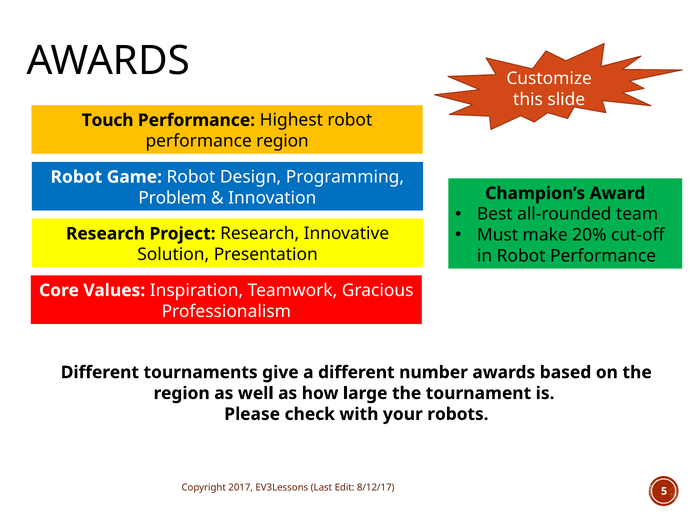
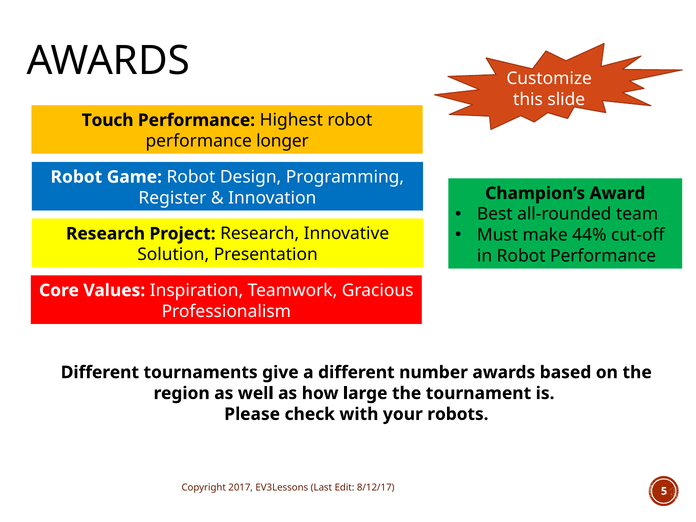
performance region: region -> longer
Problem: Problem -> Register
20%: 20% -> 44%
